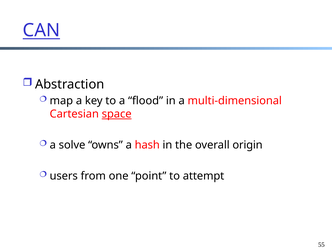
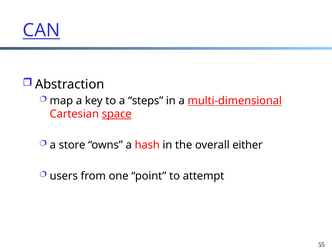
flood: flood -> steps
multi-dimensional underline: none -> present
solve: solve -> store
origin: origin -> either
